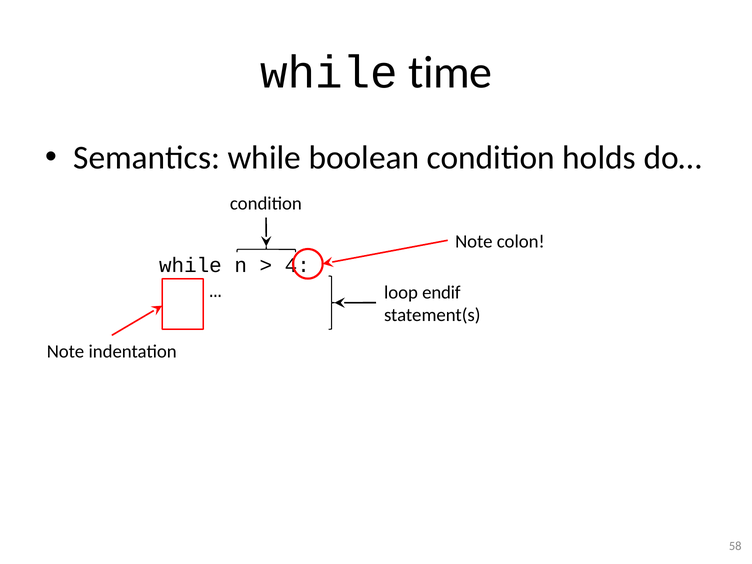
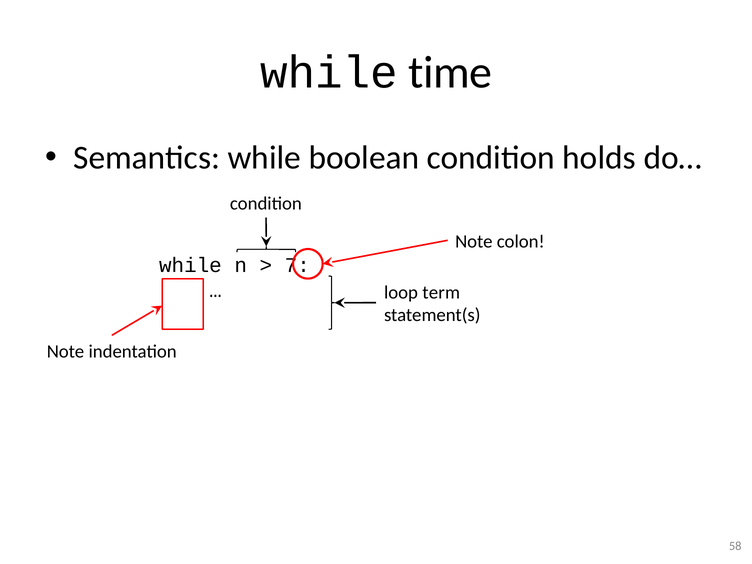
4: 4 -> 7
endif: endif -> term
